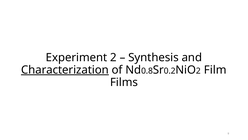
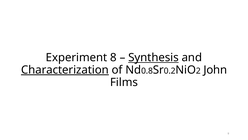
Experiment 2: 2 -> 8
Synthesis underline: none -> present
Film: Film -> John
